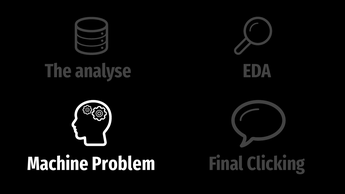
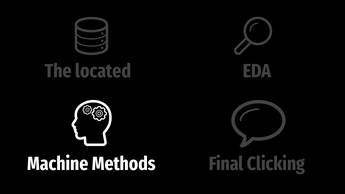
analyse: analyse -> located
Problem: Problem -> Methods
